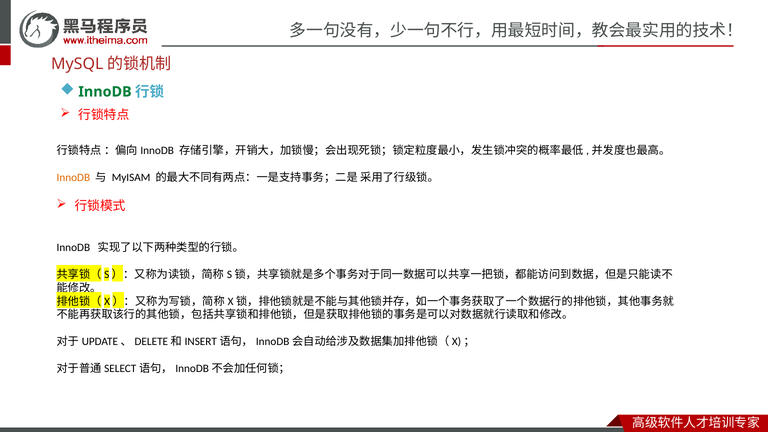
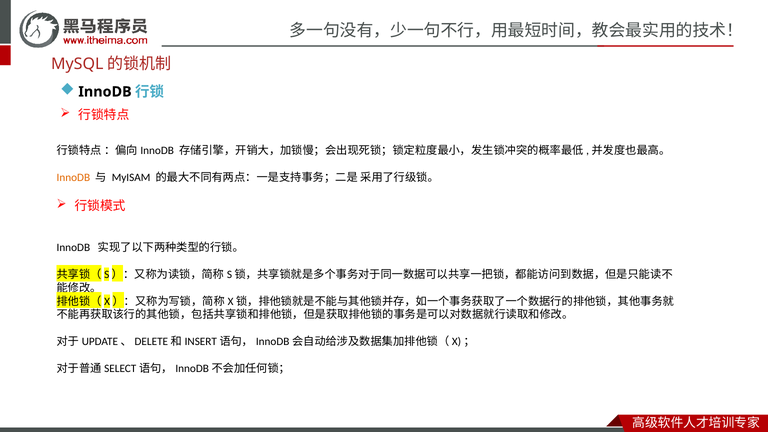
InnoDB at (105, 92) colour: green -> black
